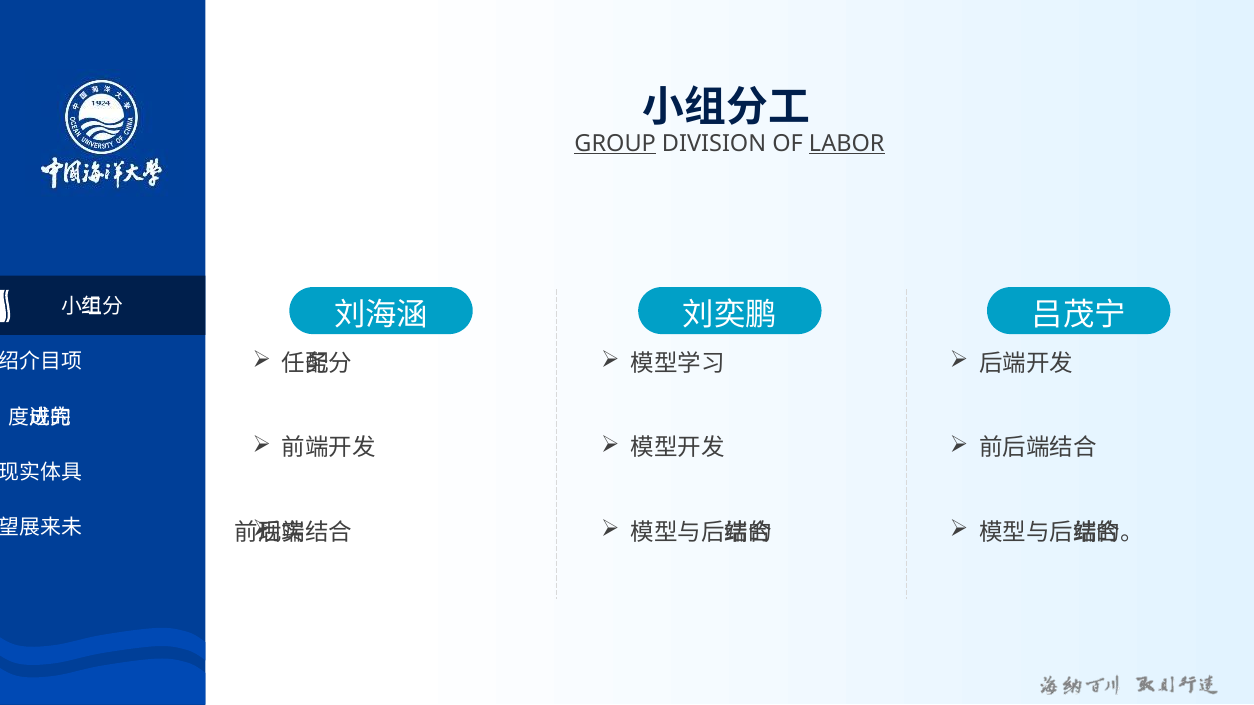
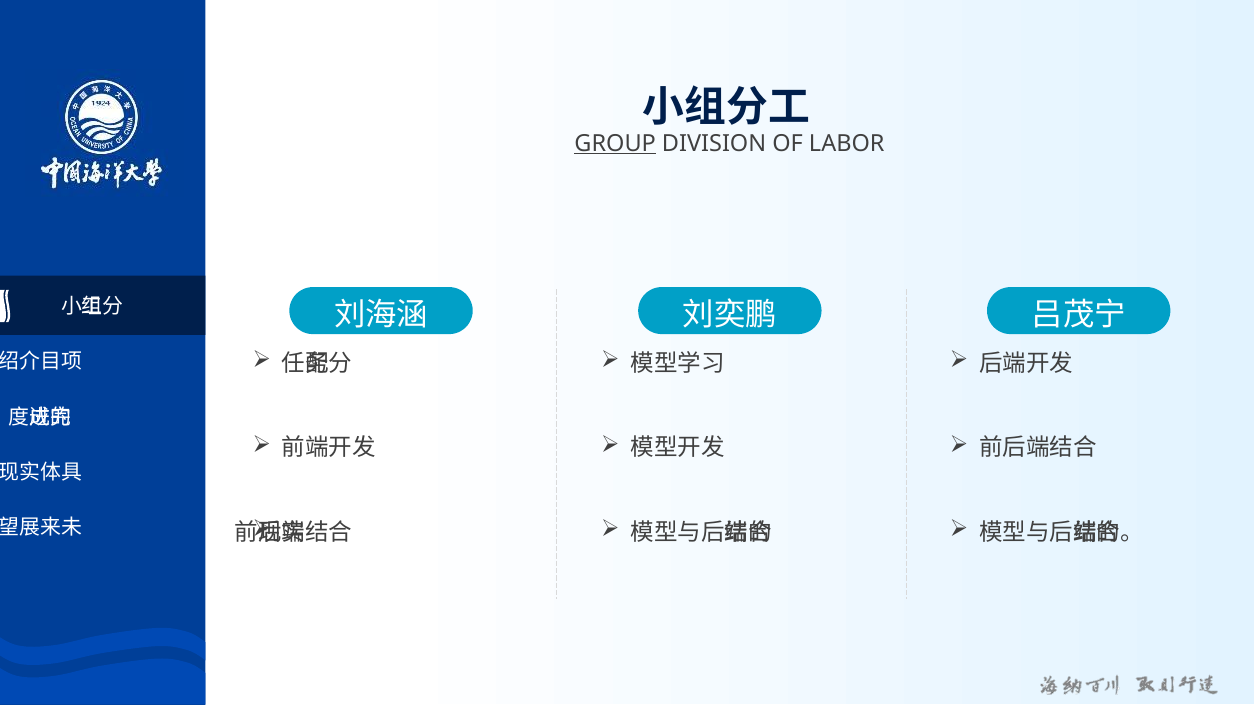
LABOR underline: present -> none
